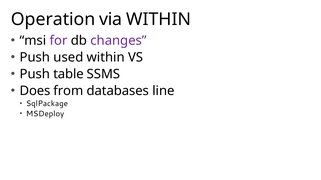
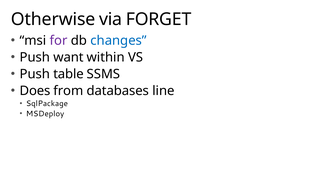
Operation: Operation -> Otherwise
via WITHIN: WITHIN -> FORGET
changes colour: purple -> blue
used: used -> want
